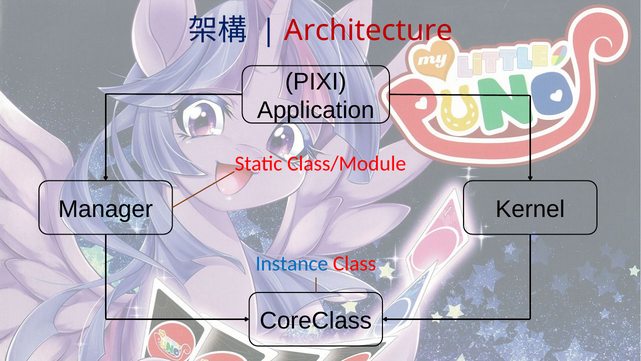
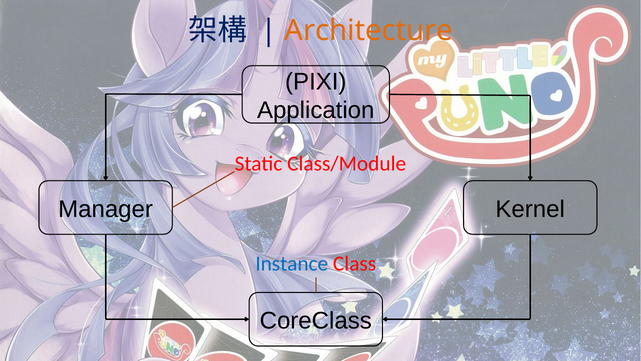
Architecture colour: red -> orange
